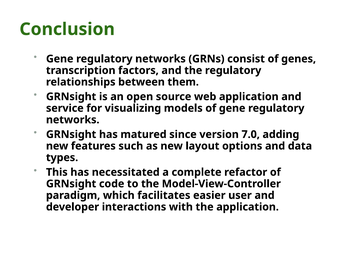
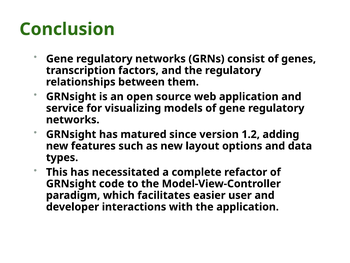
7.0: 7.0 -> 1.2
